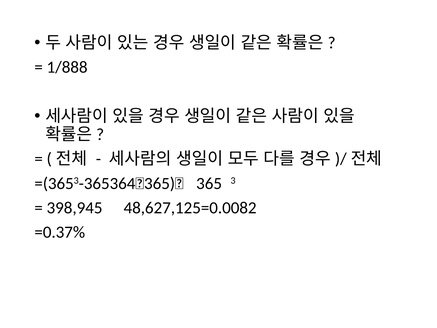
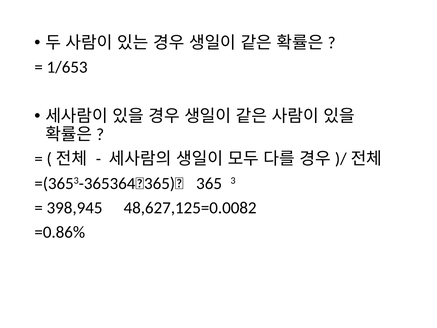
1/888: 1/888 -> 1/653
=0.37%: =0.37% -> =0.86%
